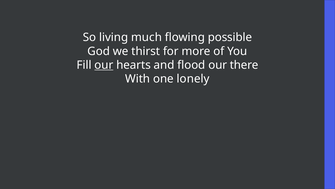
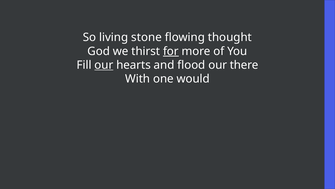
much: much -> stone
possible: possible -> thought
for underline: none -> present
lonely: lonely -> would
